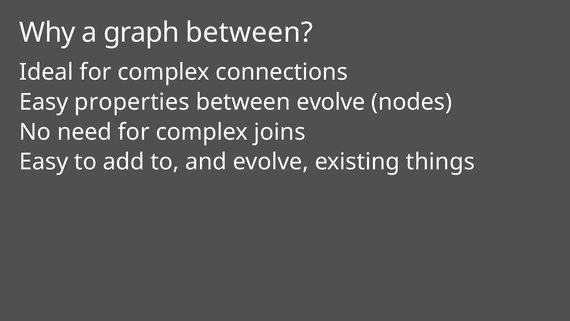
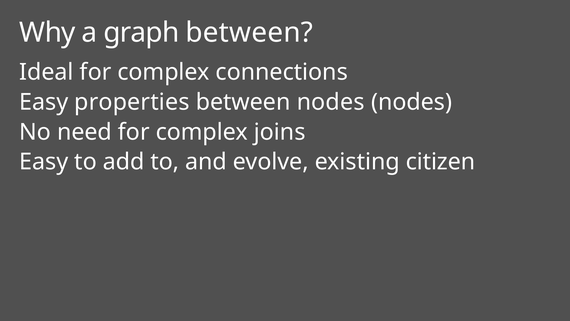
between evolve: evolve -> nodes
things: things -> citizen
